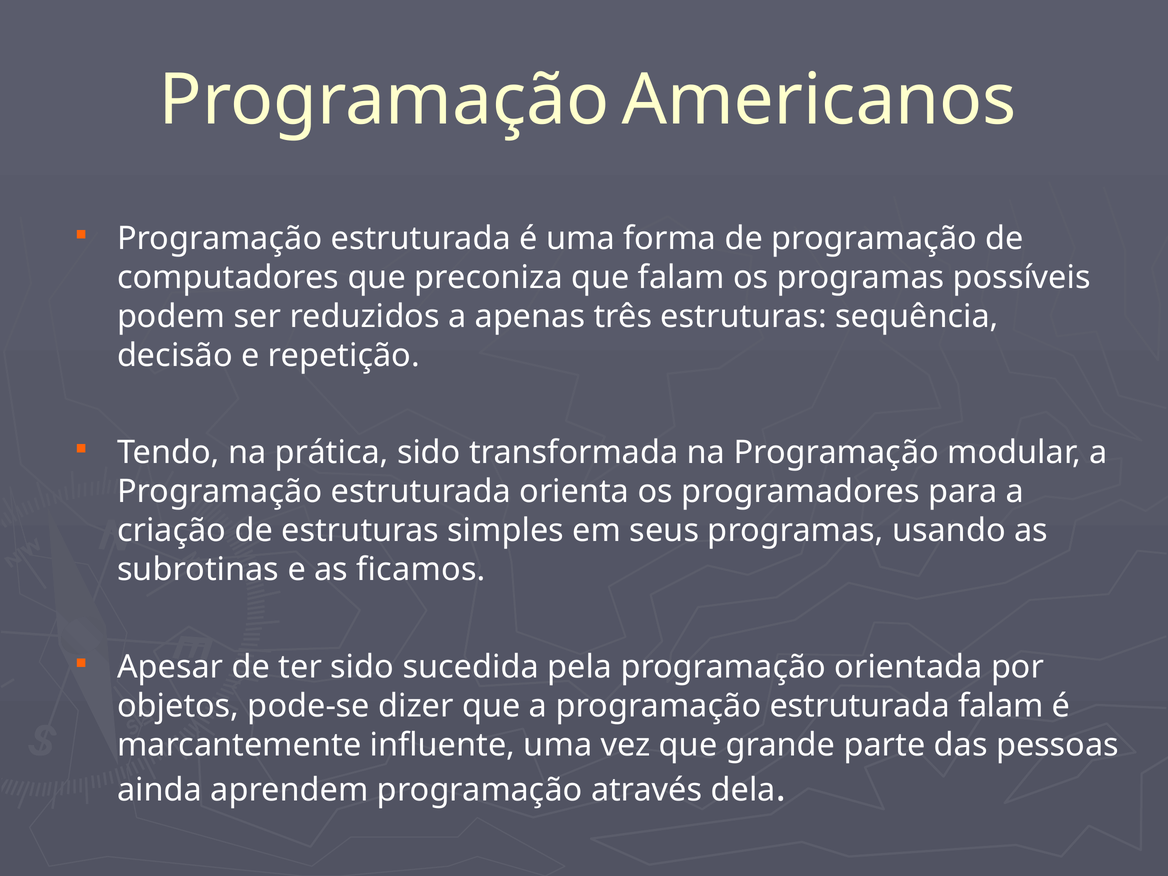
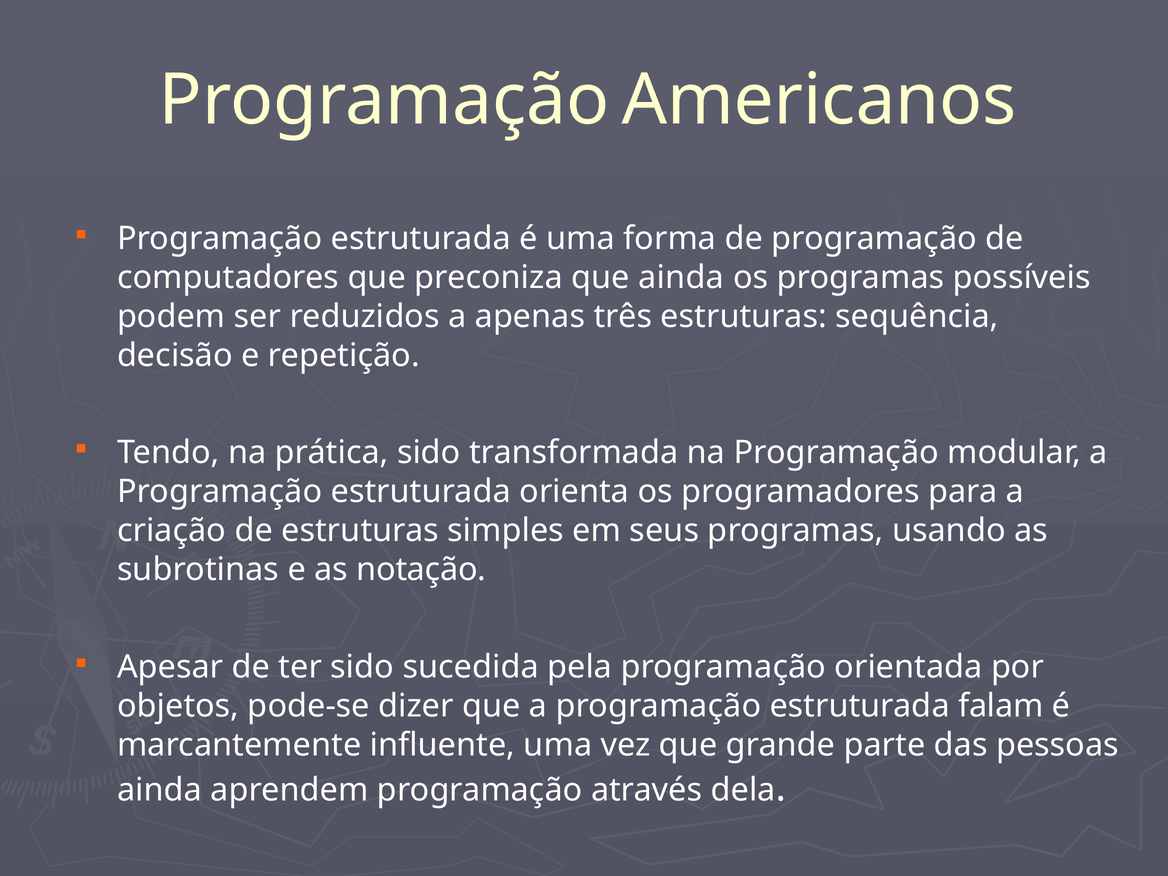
que falam: falam -> ainda
ficamos: ficamos -> notação
